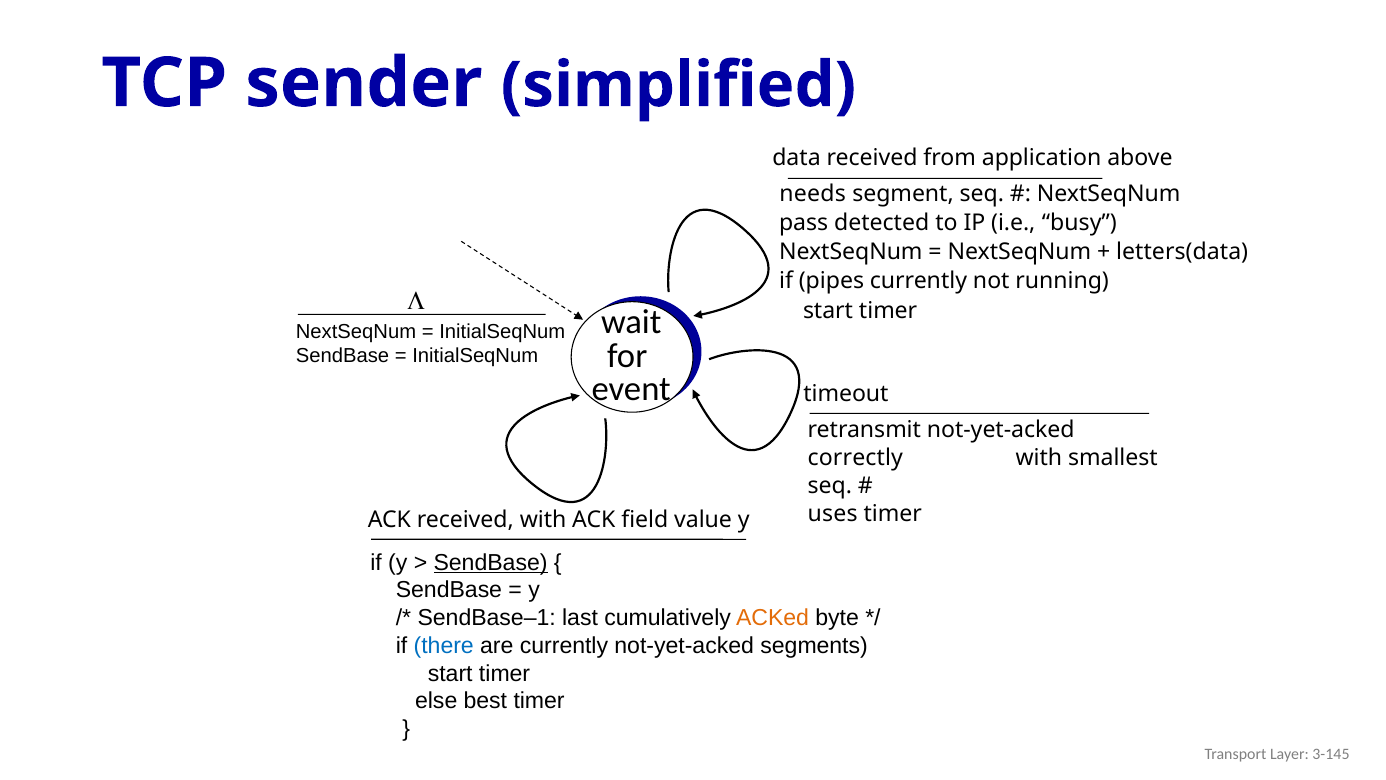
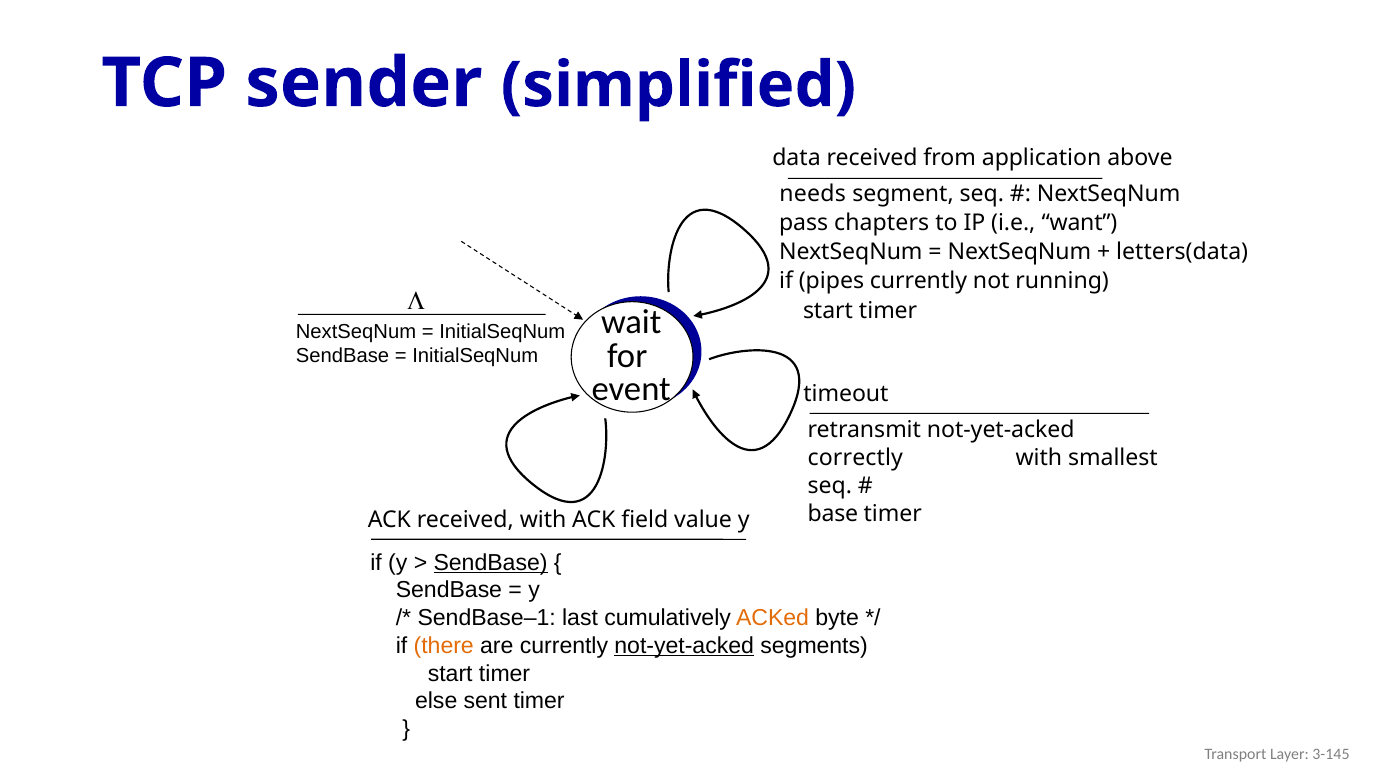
detected: detected -> chapters
busy: busy -> want
uses: uses -> base
there colour: blue -> orange
not-yet-acked at (684, 645) underline: none -> present
best: best -> sent
